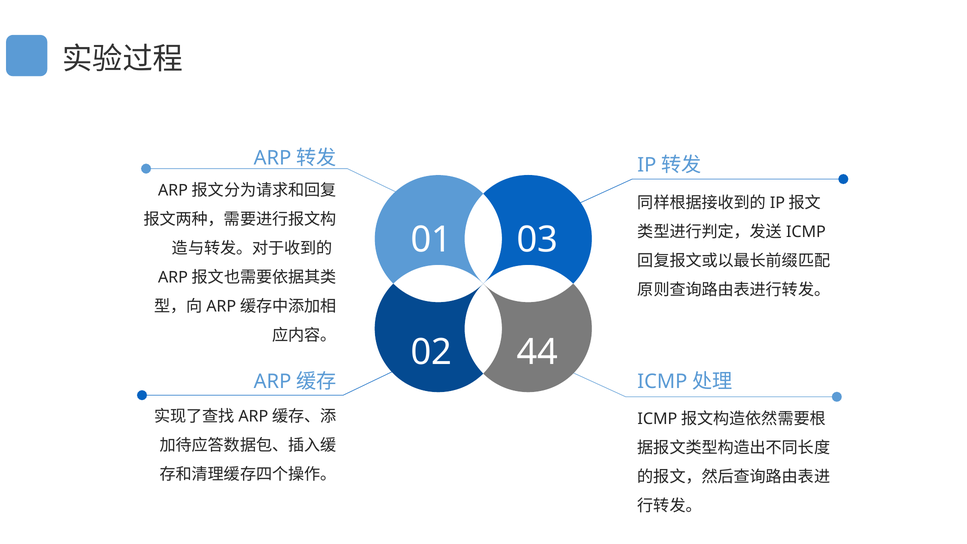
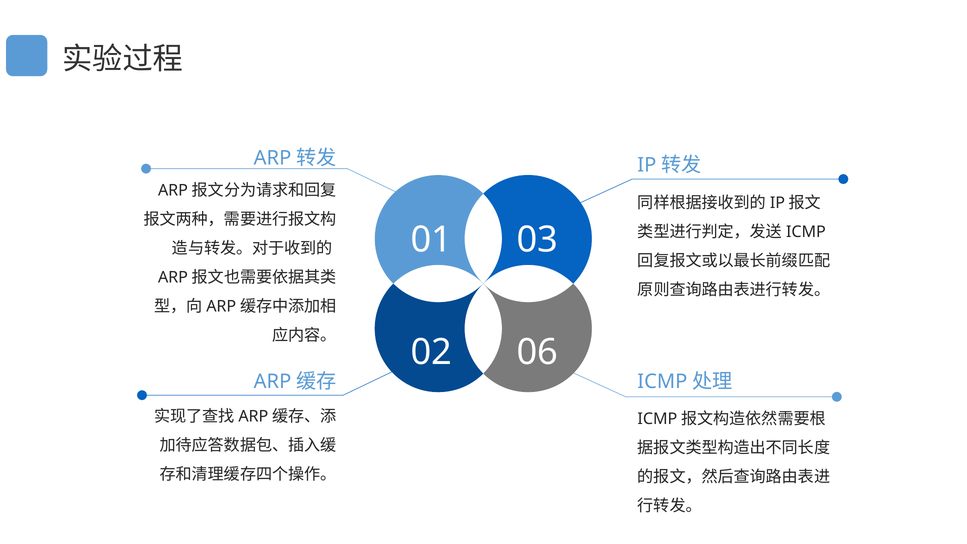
44: 44 -> 06
